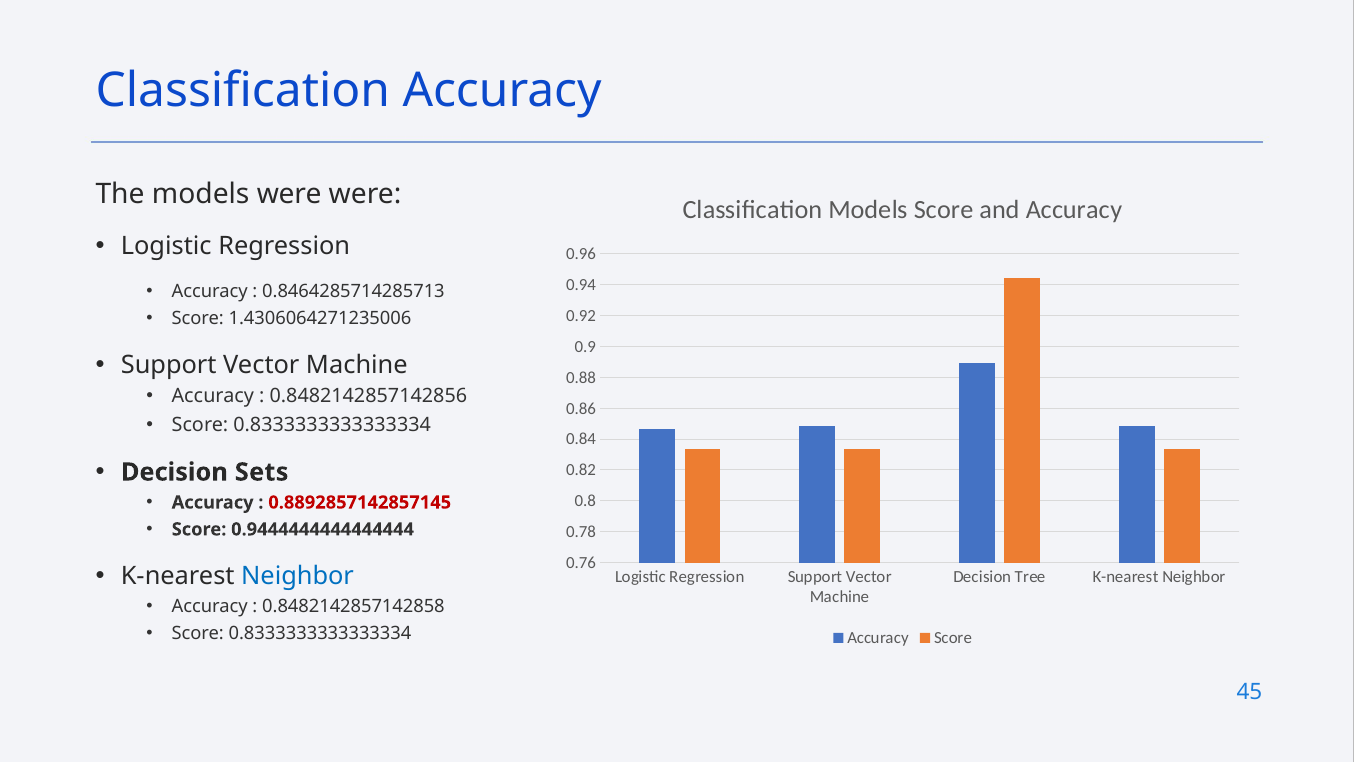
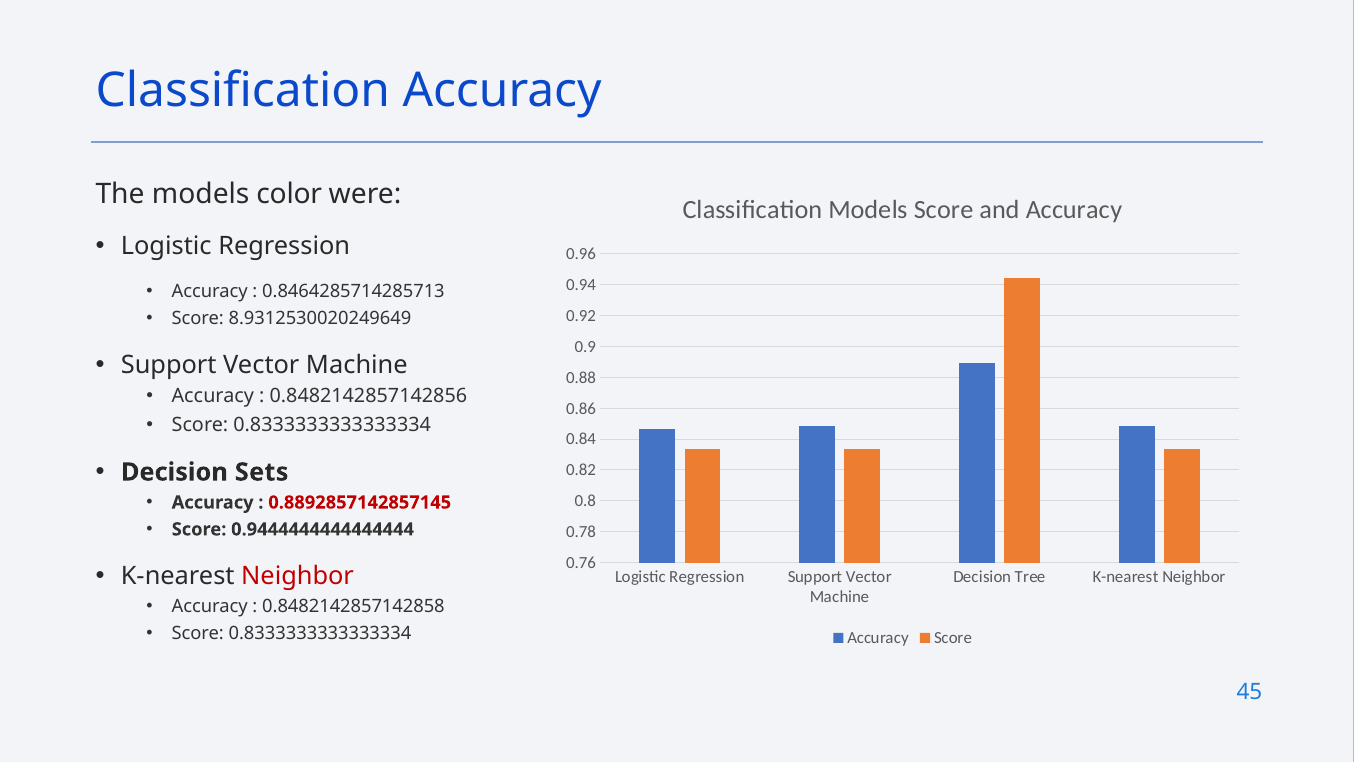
models were: were -> color
1.4306064271235006: 1.4306064271235006 -> 8.9312530020249649
Neighbor at (298, 576) colour: blue -> red
